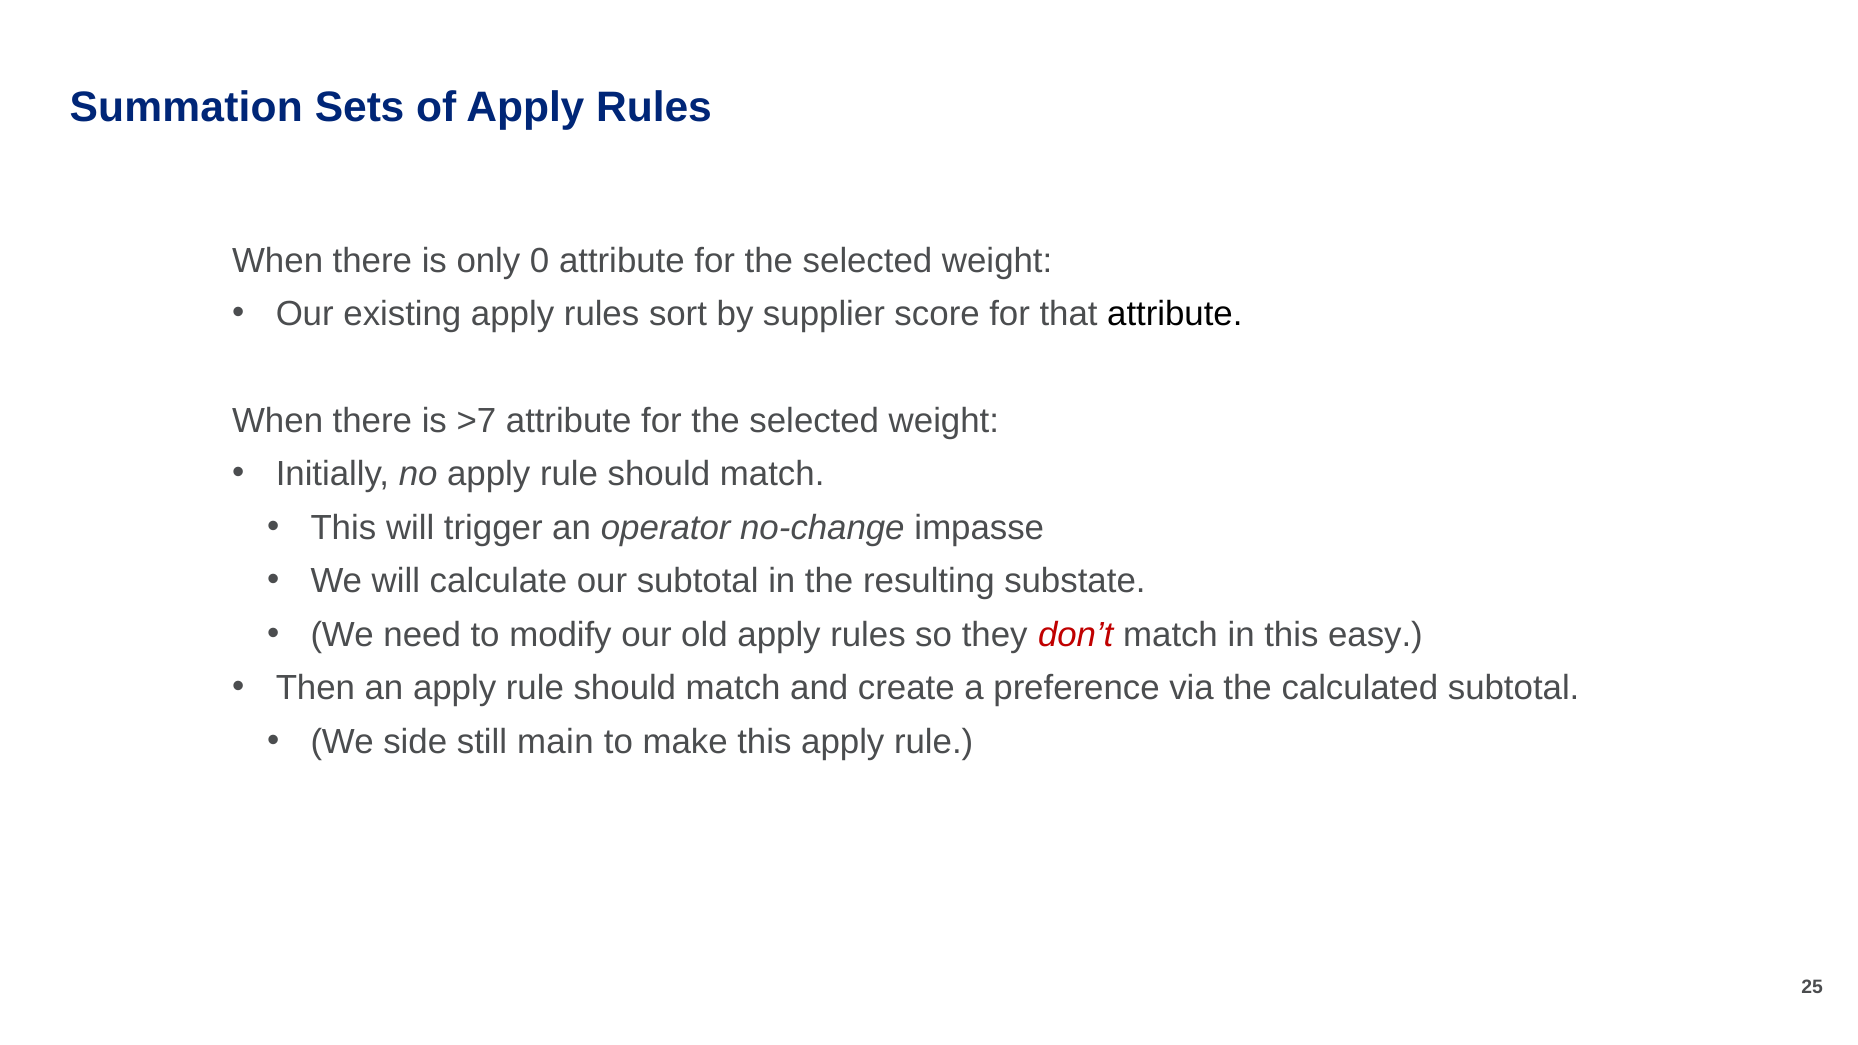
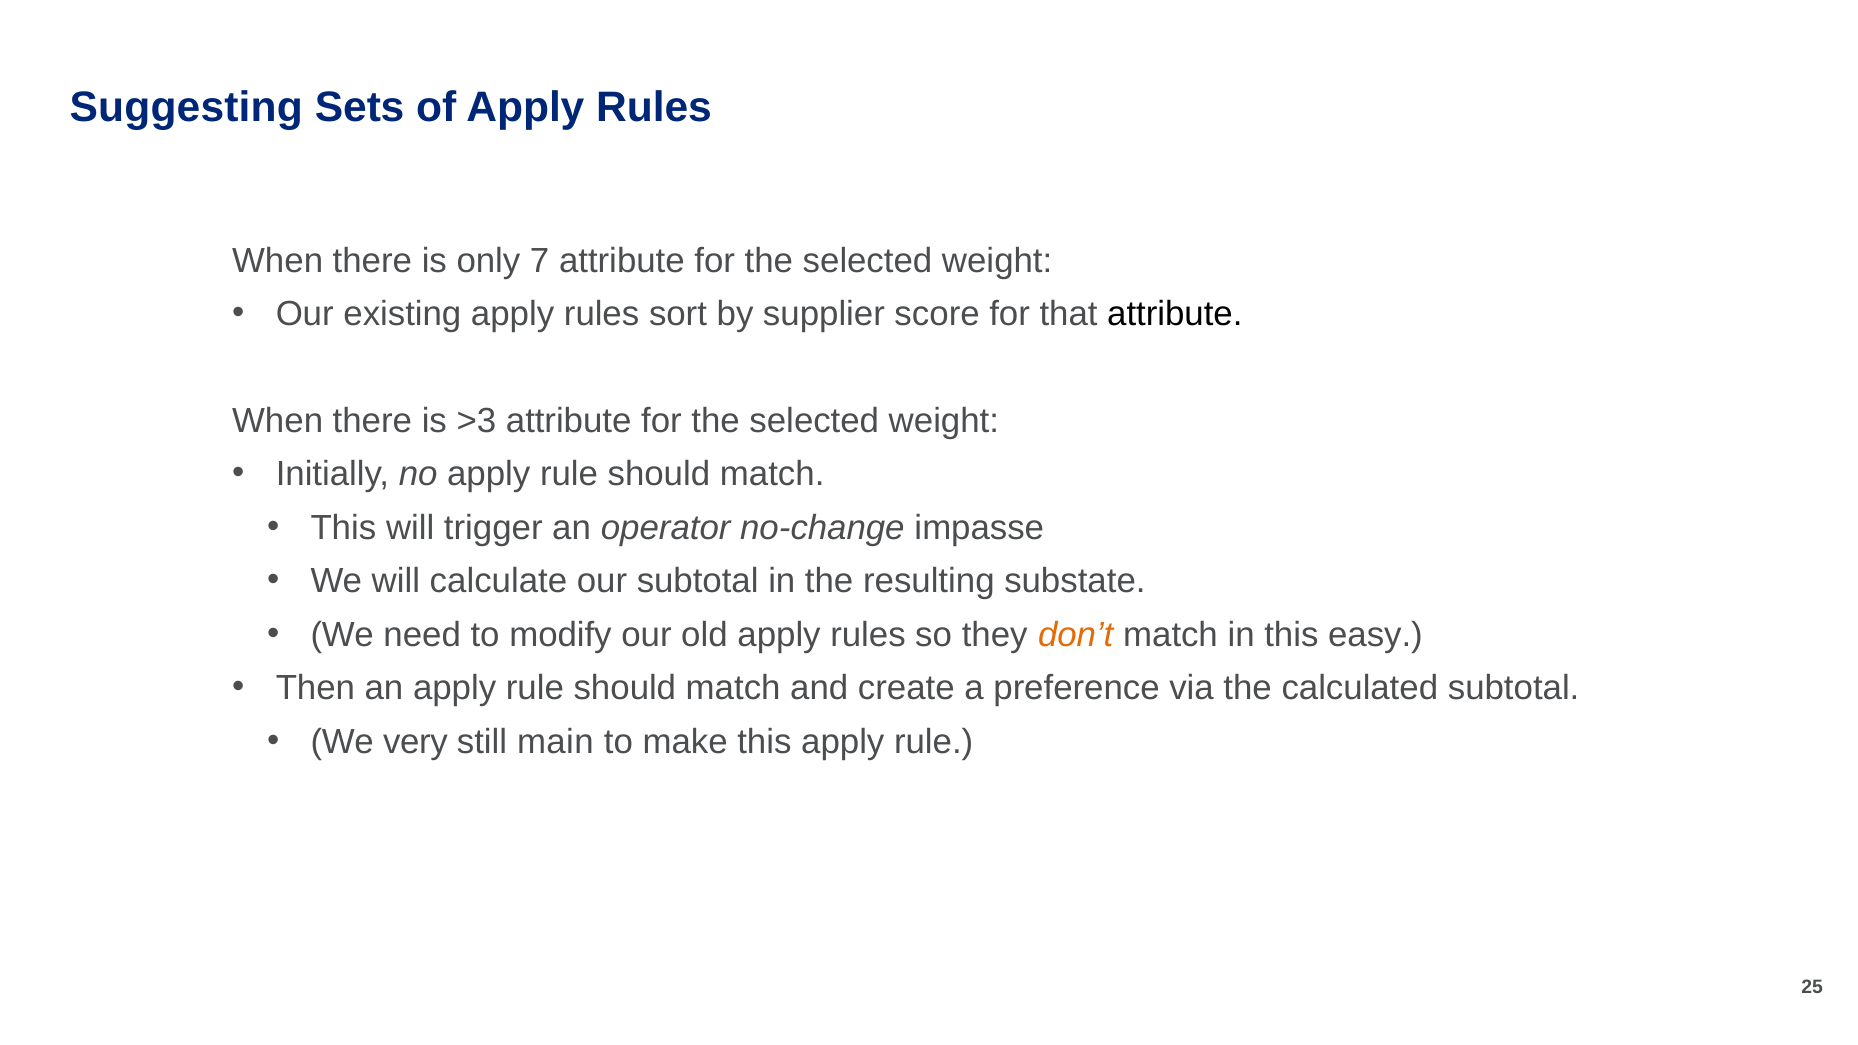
Summation: Summation -> Suggesting
0: 0 -> 7
>7: >7 -> >3
don’t colour: red -> orange
side: side -> very
